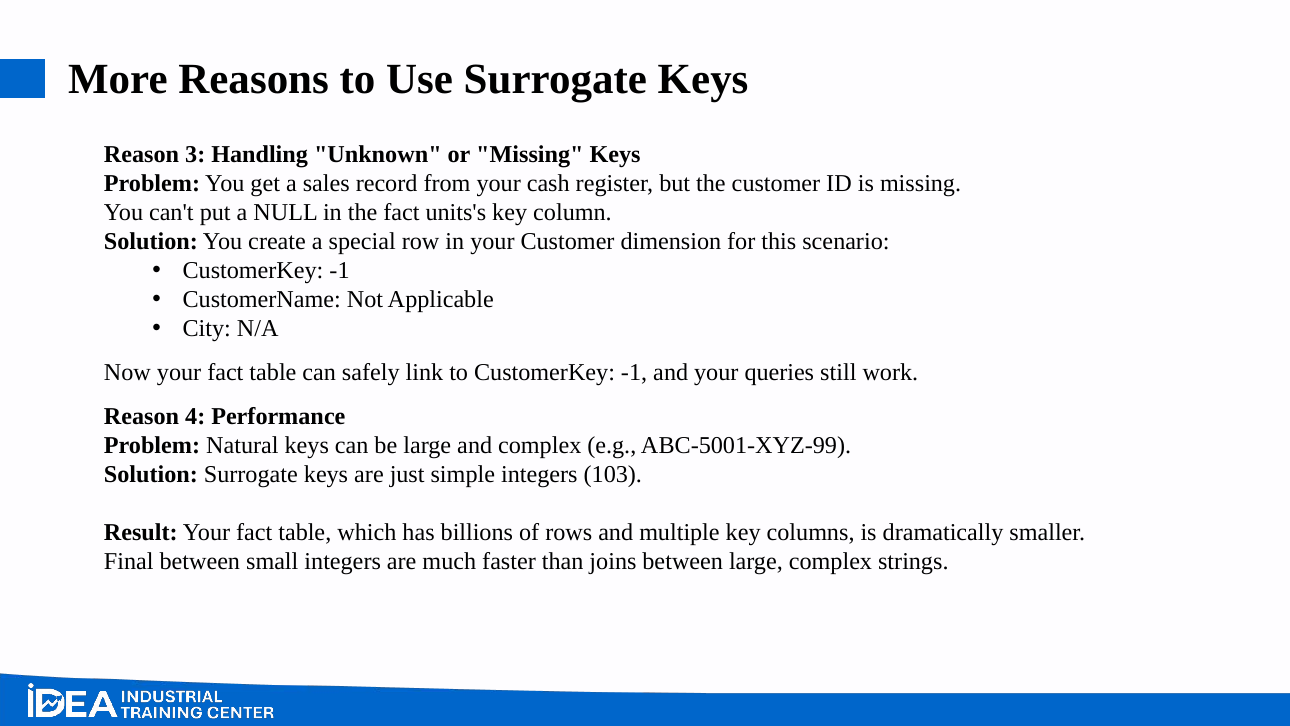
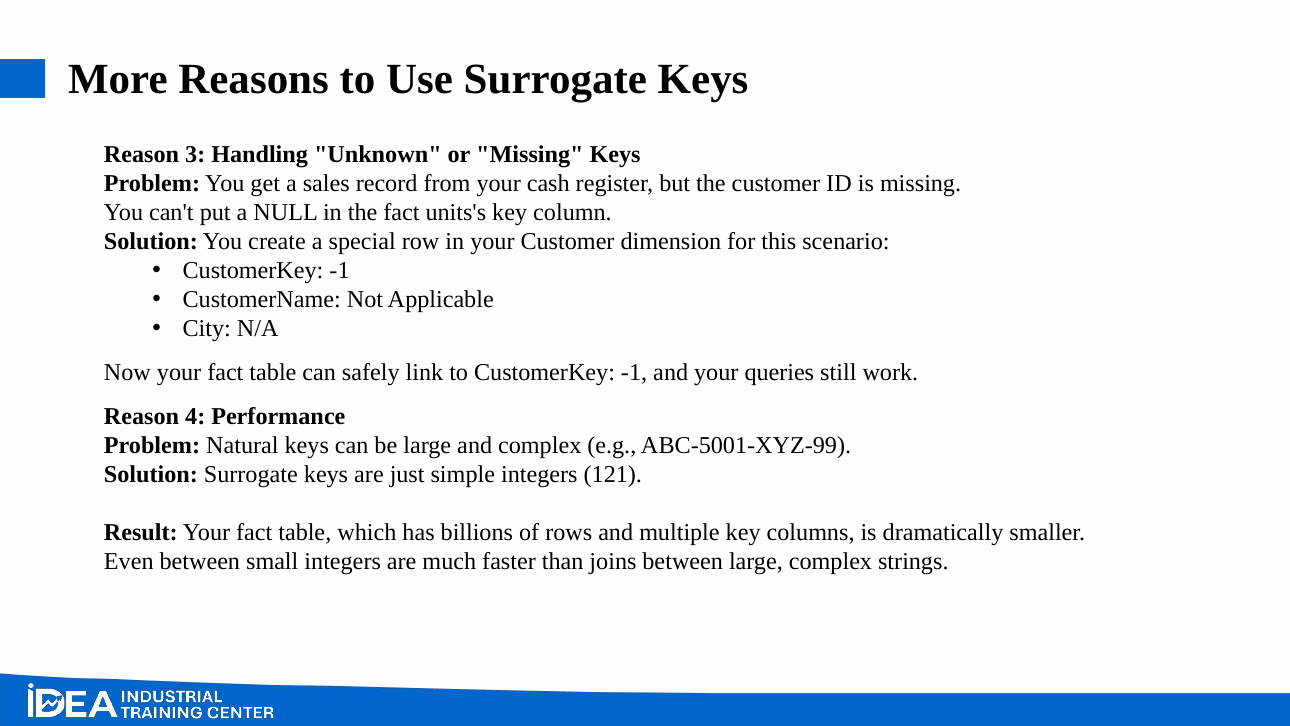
103: 103 -> 121
Final: Final -> Even
